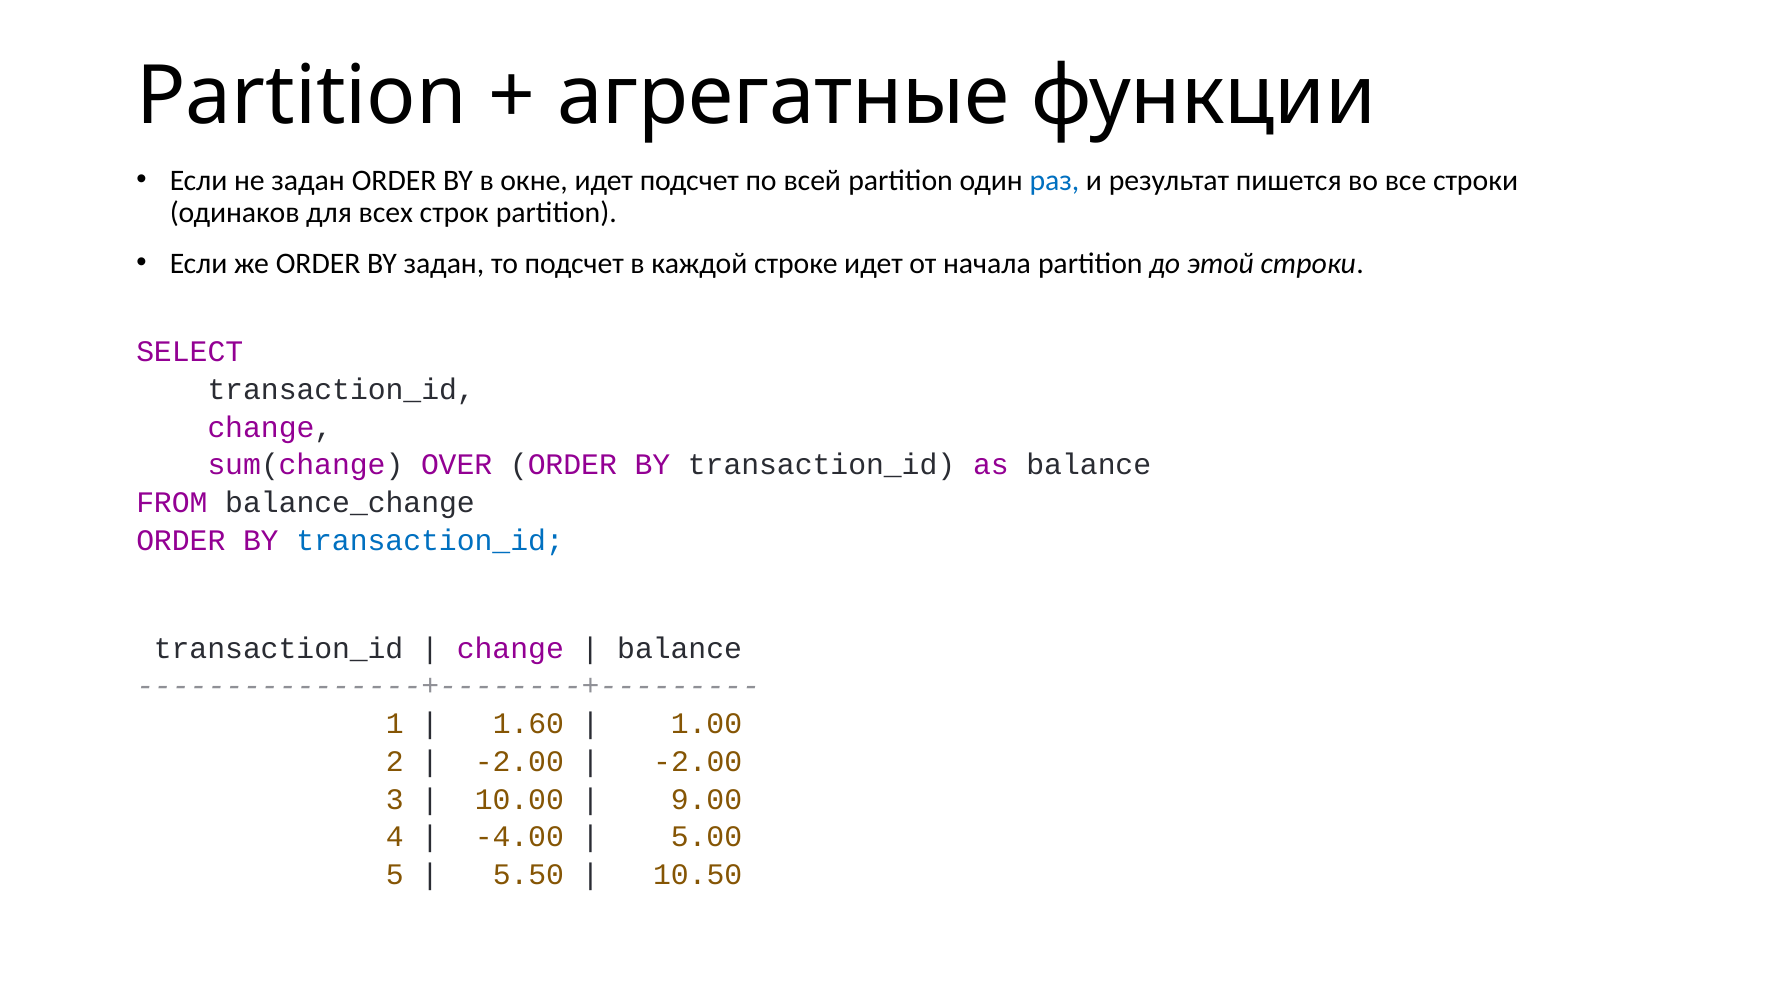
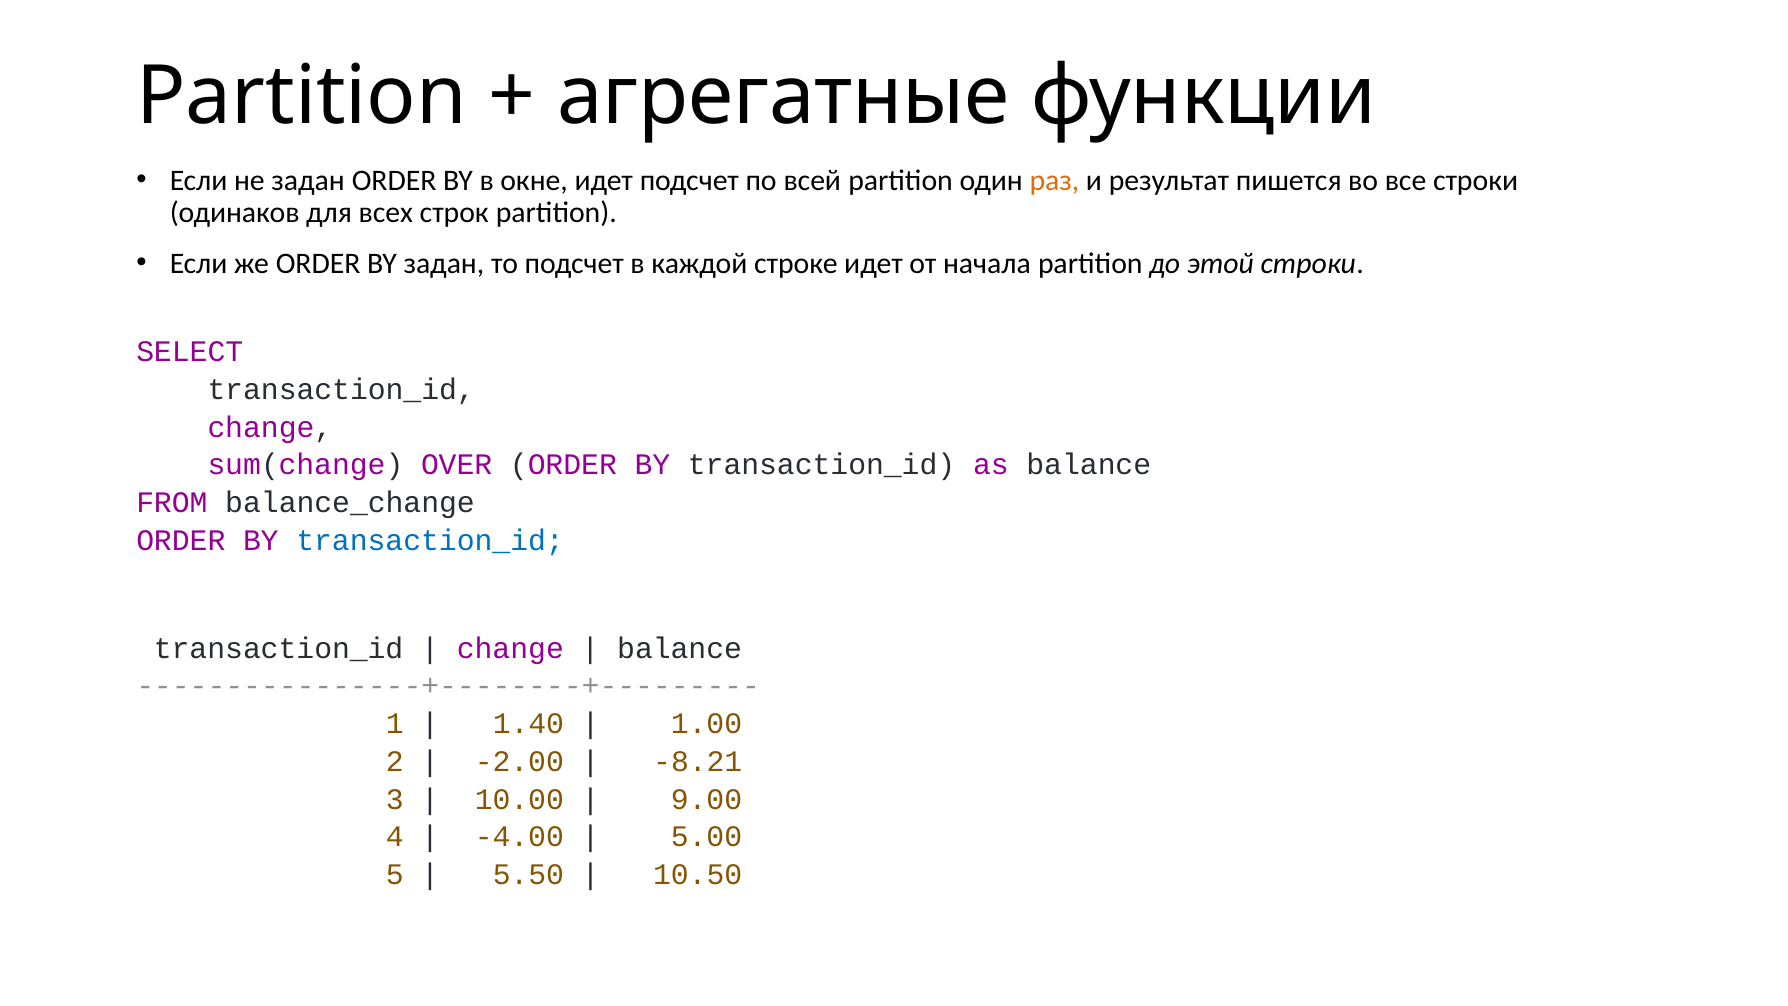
раз colour: blue -> orange
1.60: 1.60 -> 1.40
-2.00 at (698, 761): -2.00 -> -8.21
